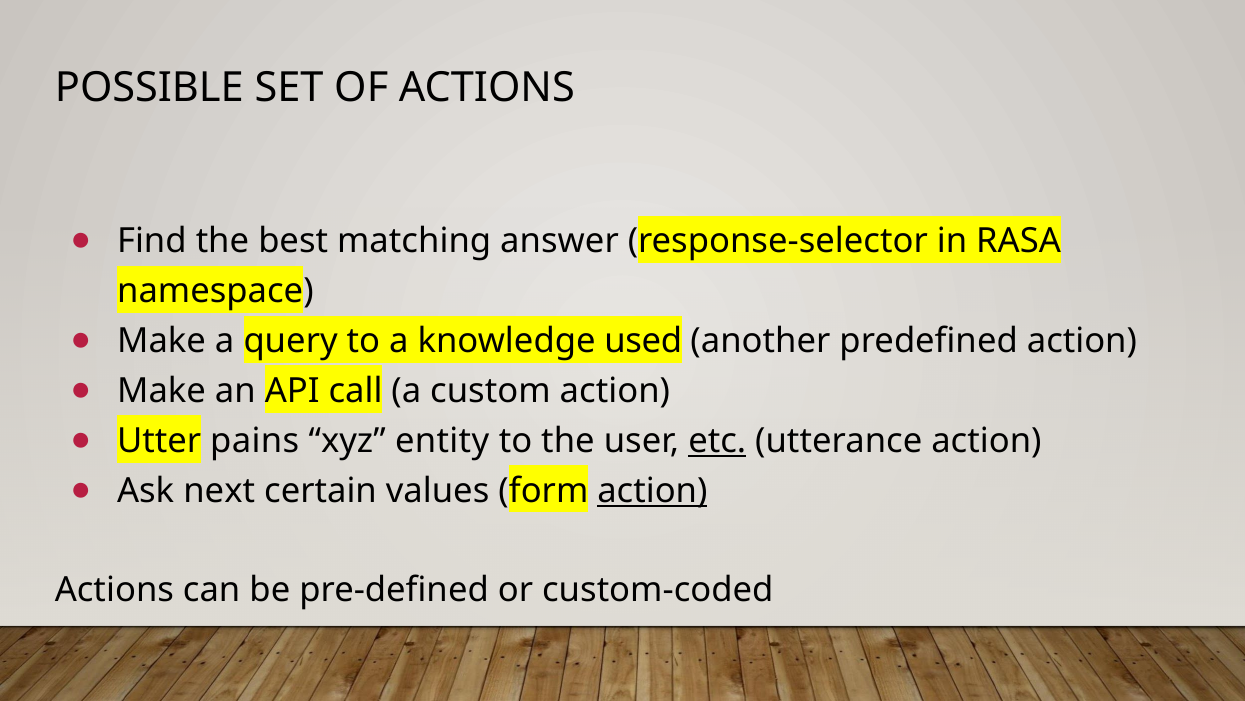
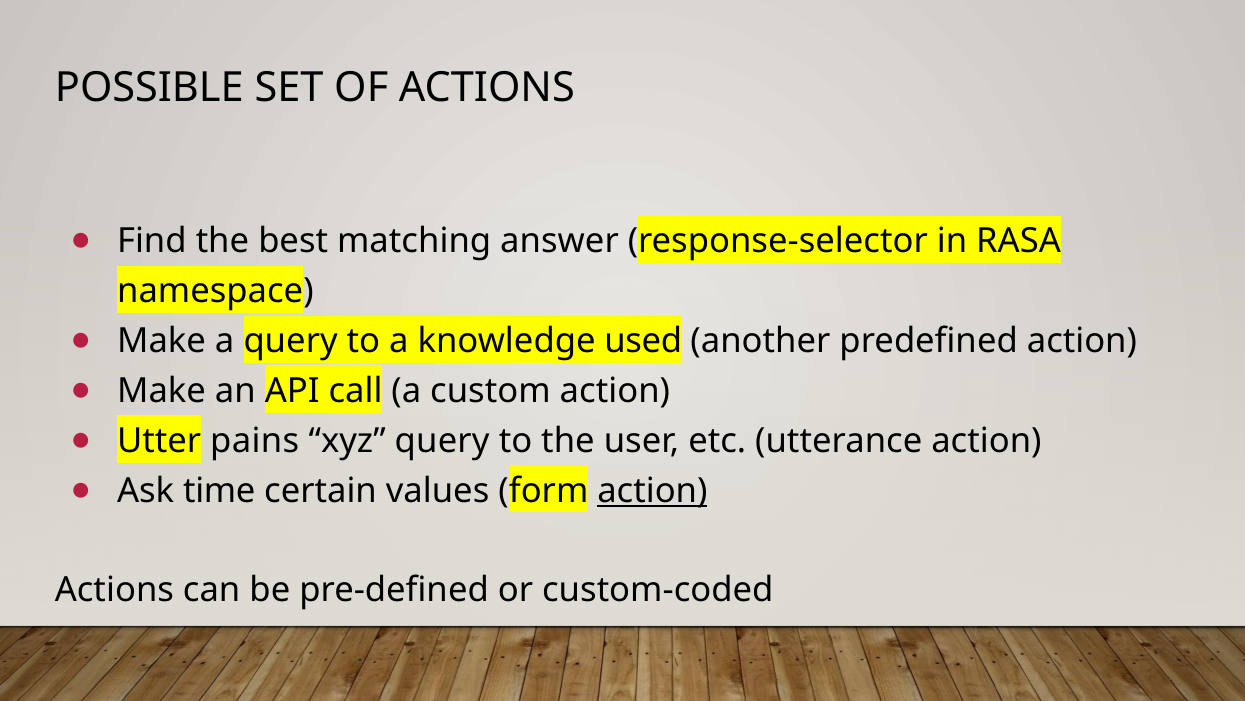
xyz entity: entity -> query
etc underline: present -> none
next: next -> time
